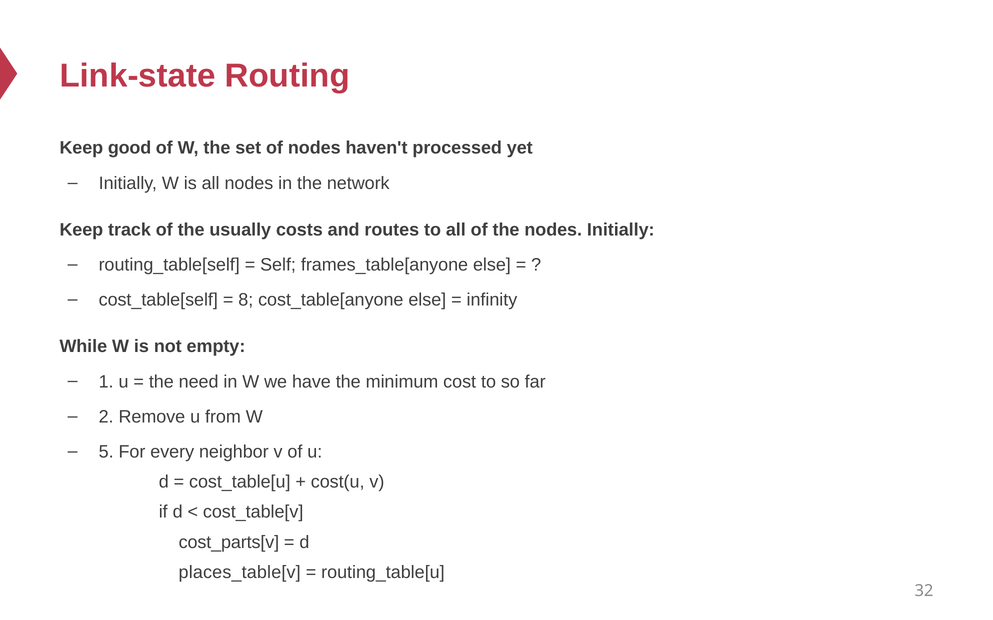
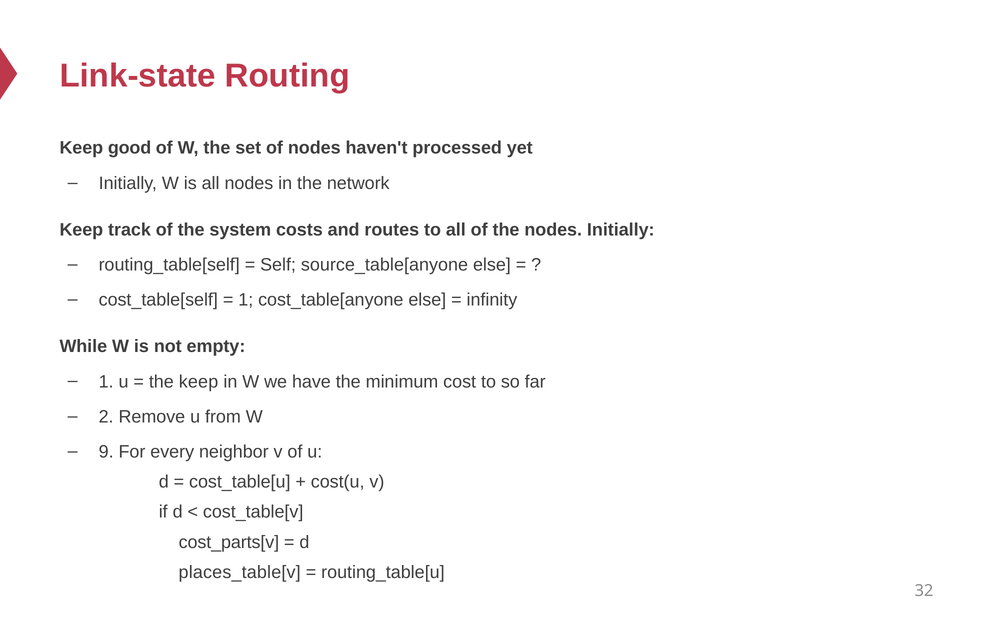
usually: usually -> system
frames_table[anyone: frames_table[anyone -> source_table[anyone
8 at (246, 300): 8 -> 1
the need: need -> keep
5: 5 -> 9
